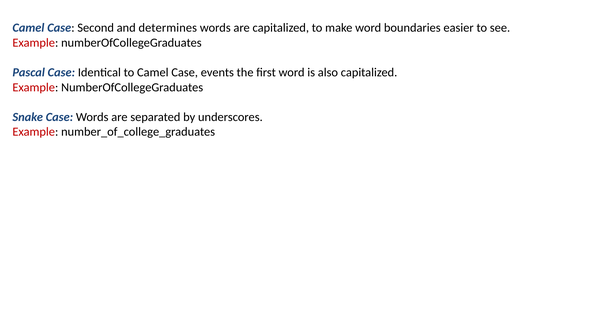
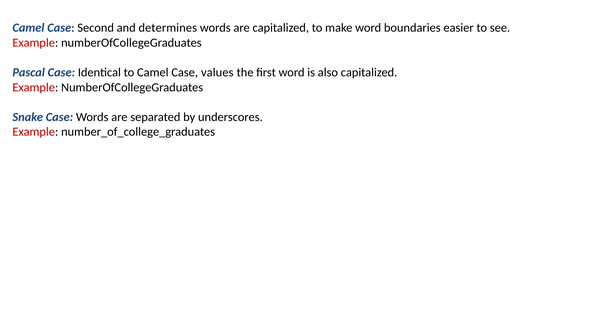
events: events -> values
